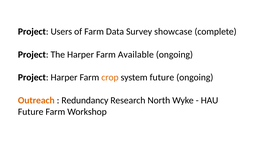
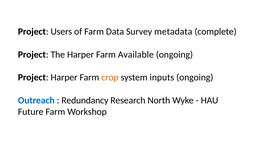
showcase: showcase -> metadata
system future: future -> inputs
Outreach colour: orange -> blue
